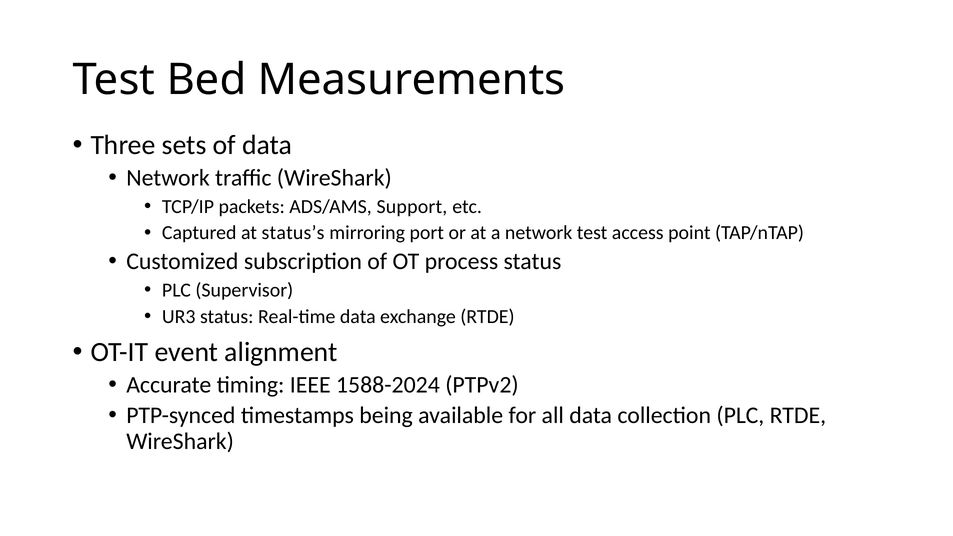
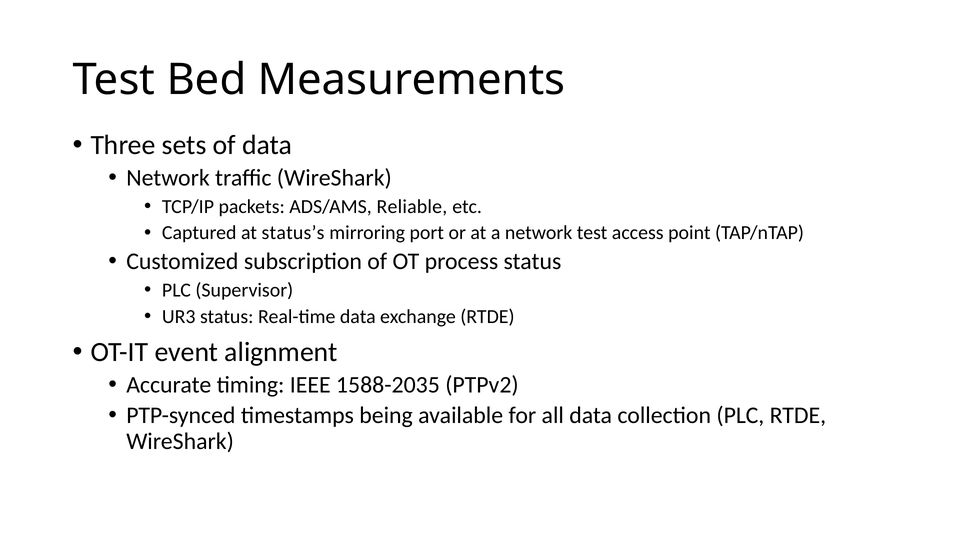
Support: Support -> Reliable
1588-2024: 1588-2024 -> 1588-2035
